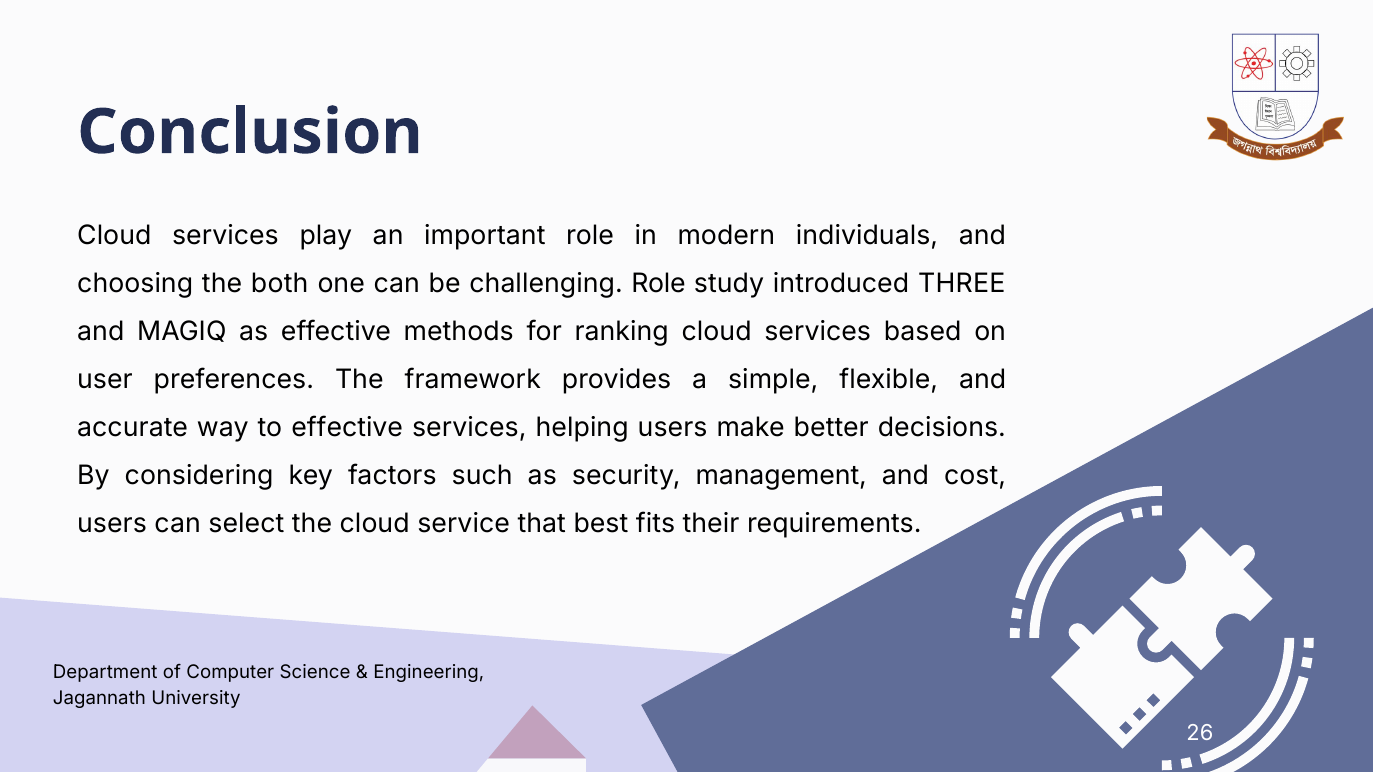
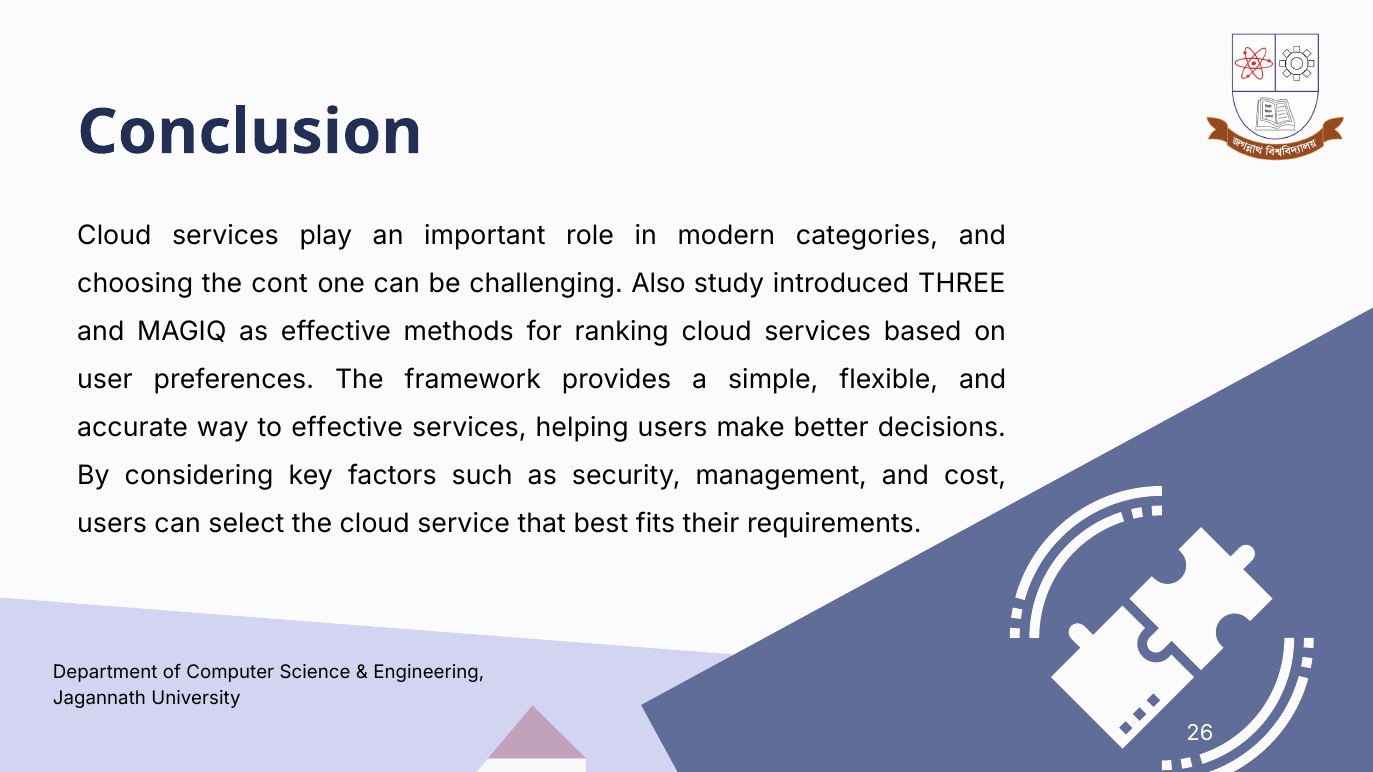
individuals: individuals -> categories
both: both -> cont
challenging Role: Role -> Also
